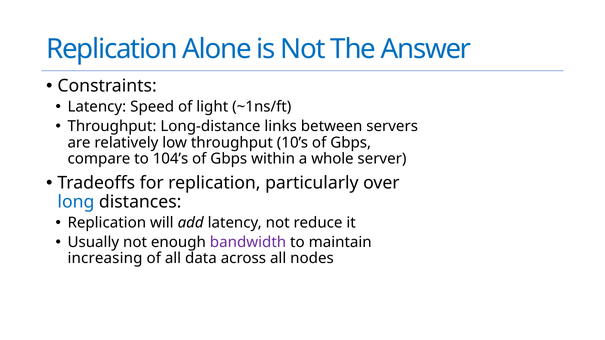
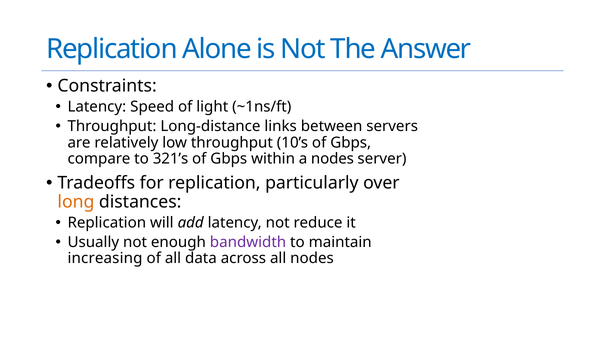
104’s: 104’s -> 321’s
a whole: whole -> nodes
long colour: blue -> orange
